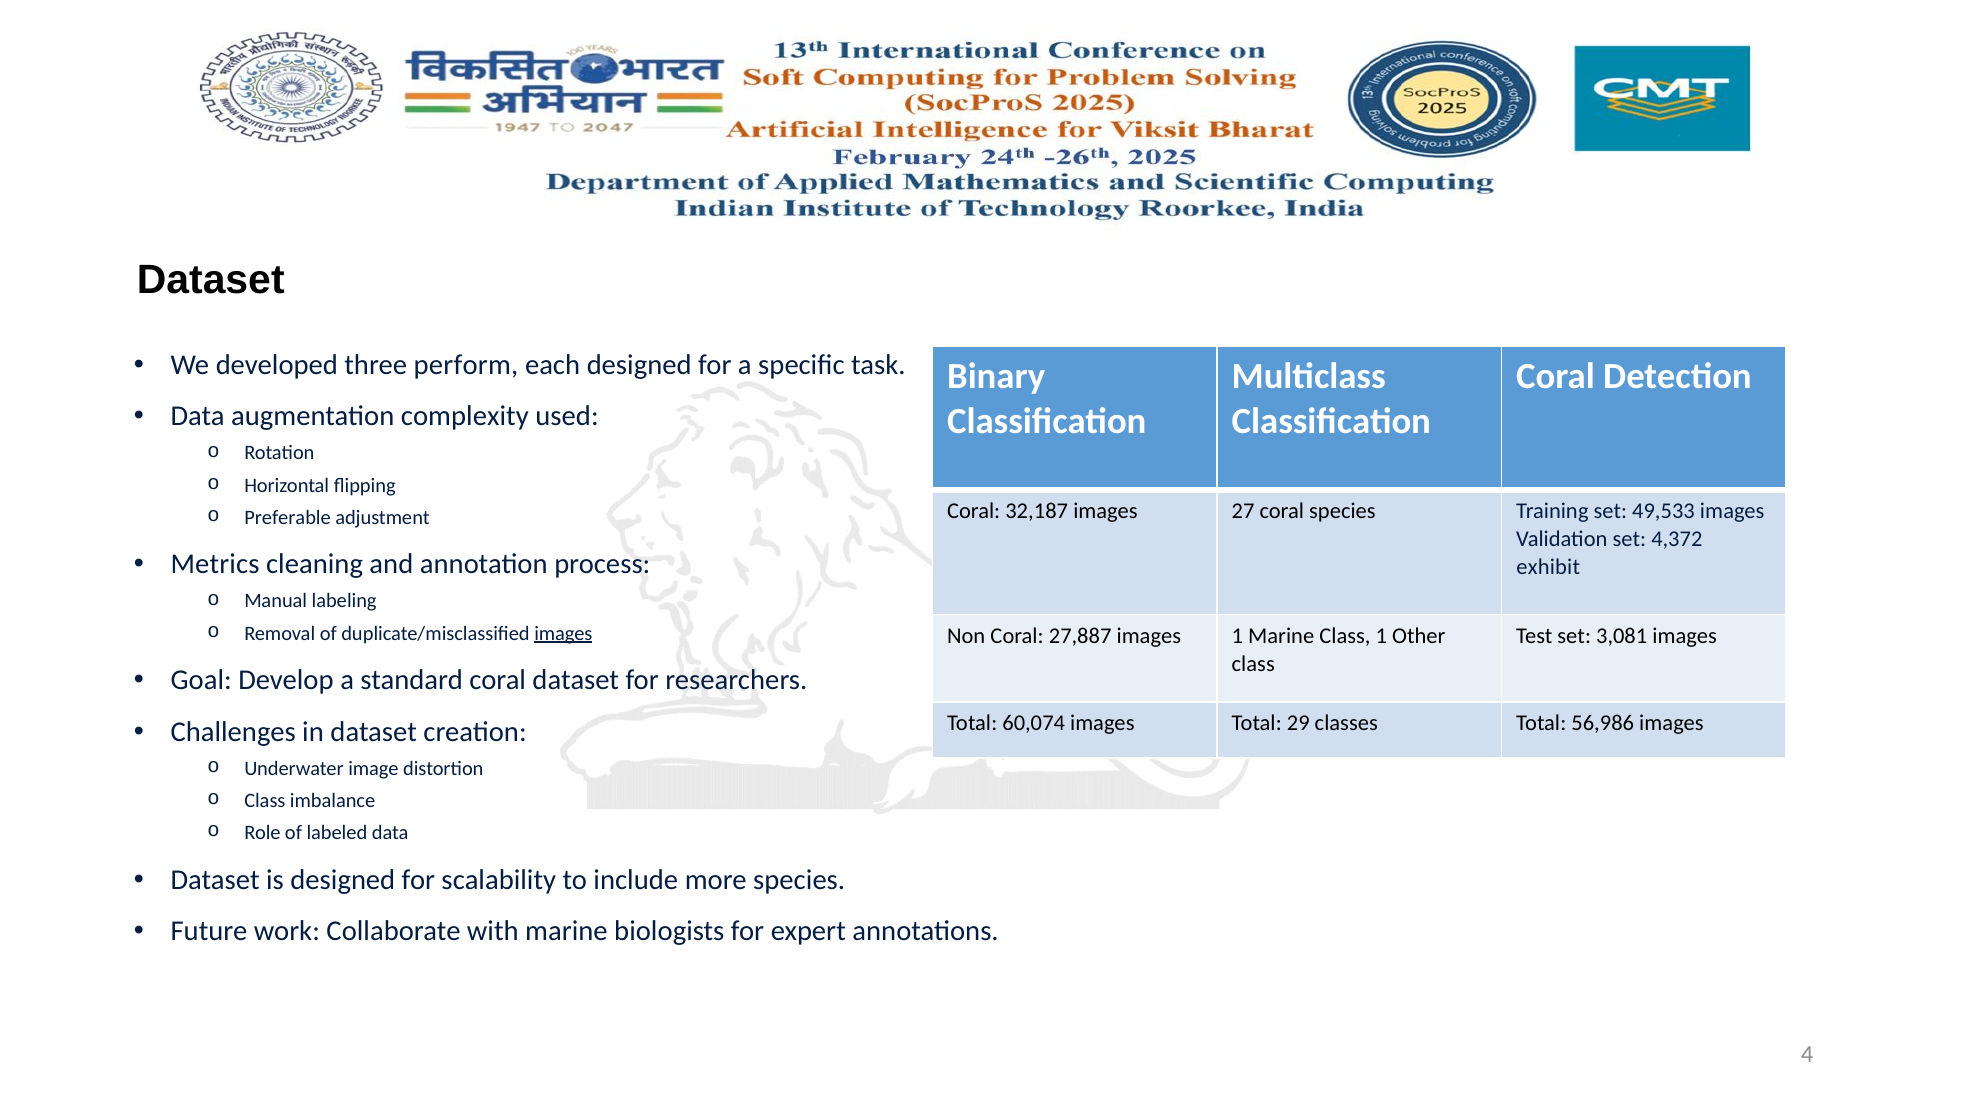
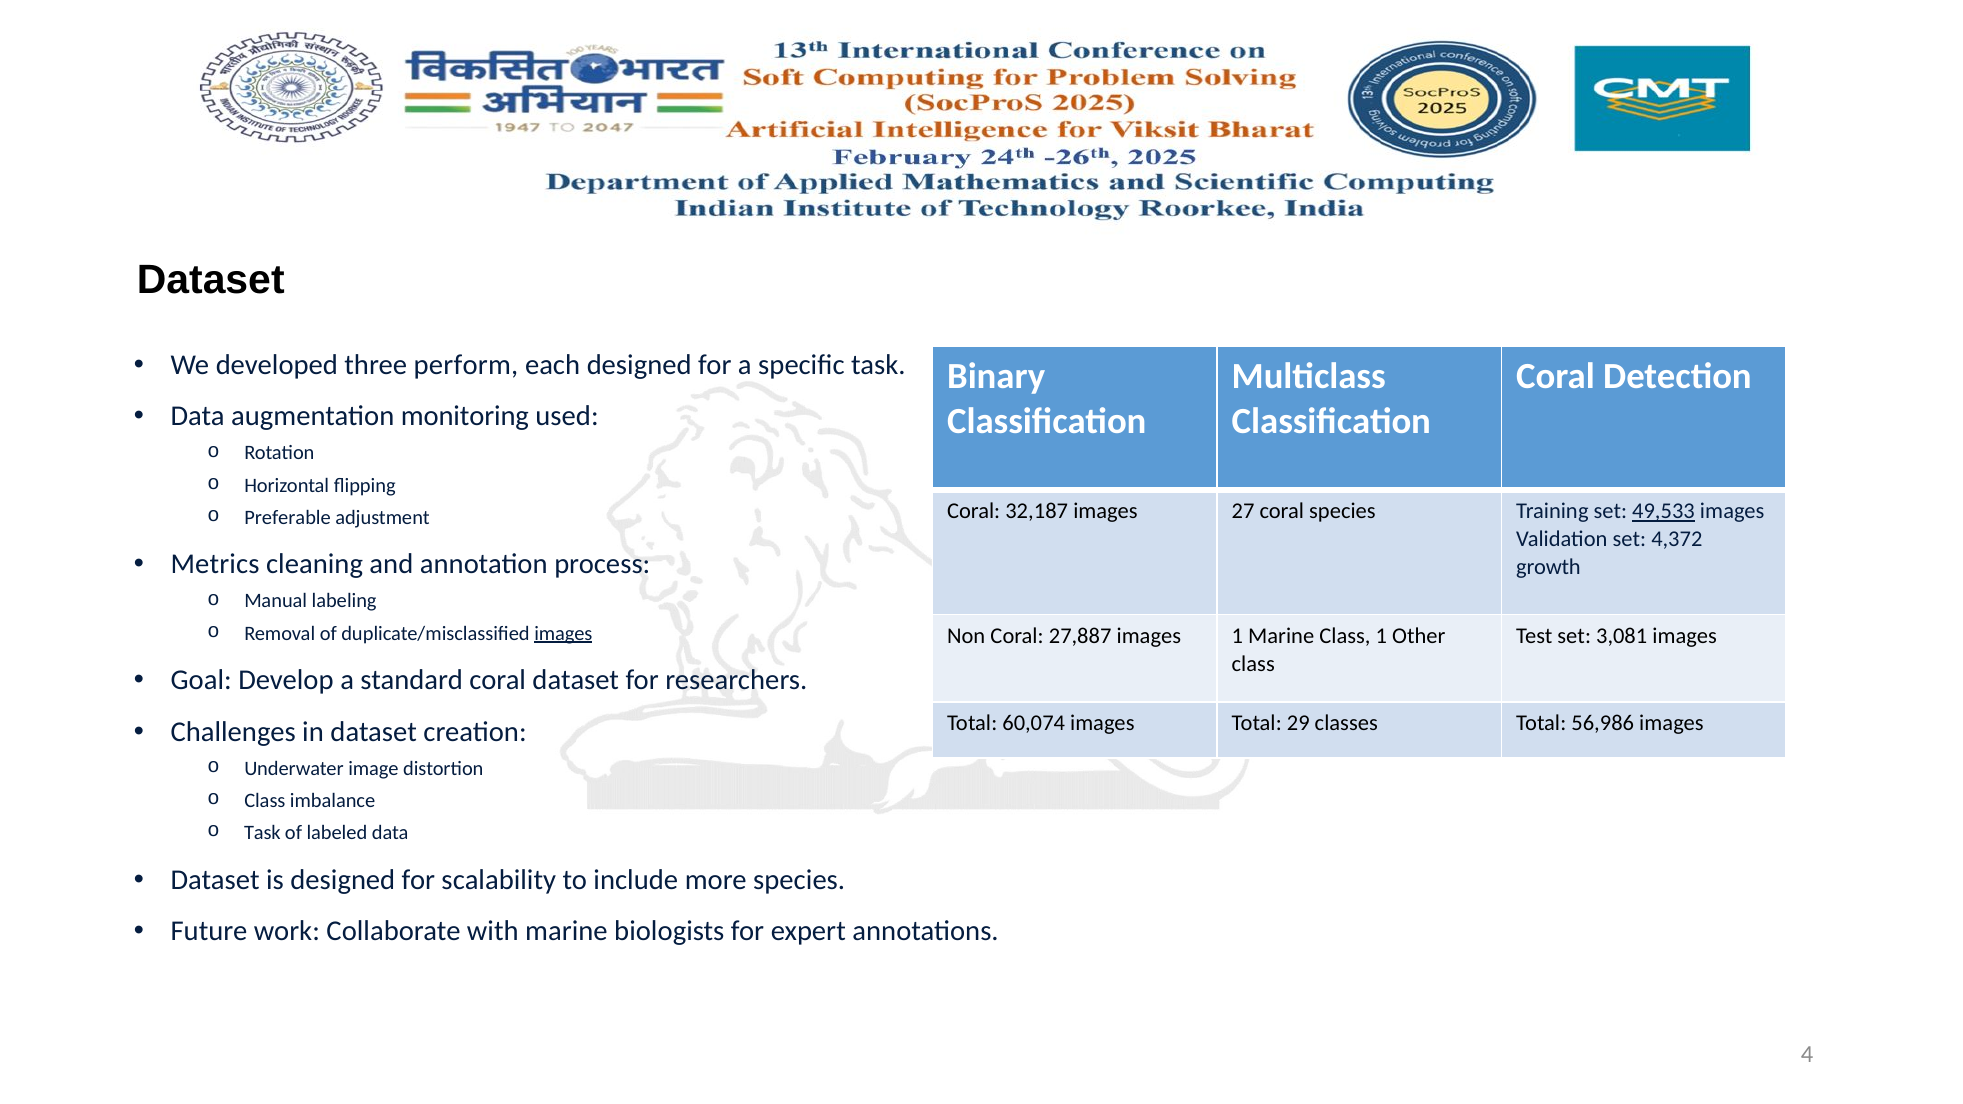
complexity: complexity -> monitoring
49,533 underline: none -> present
exhibit: exhibit -> growth
Role at (262, 833): Role -> Task
